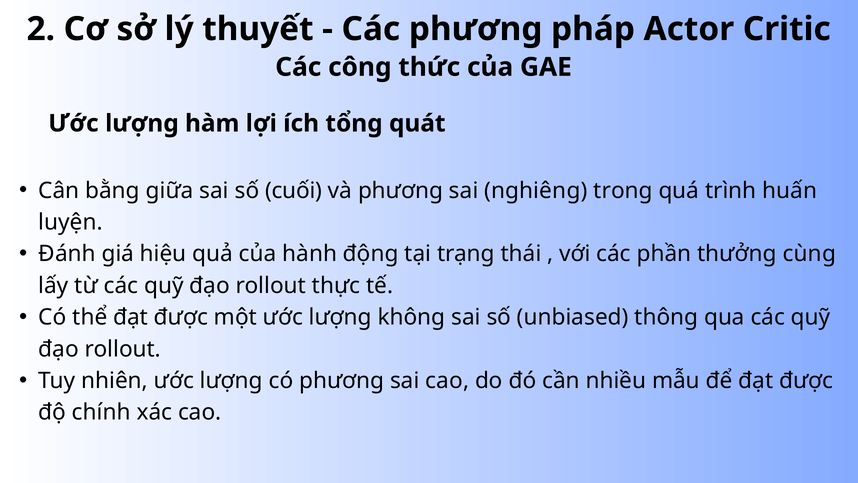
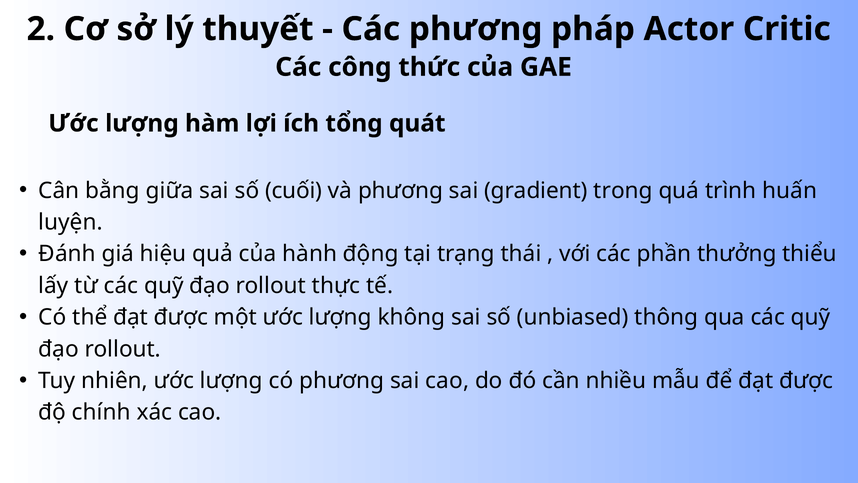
nghiêng: nghiêng -> gradient
cùng: cùng -> thiểu
